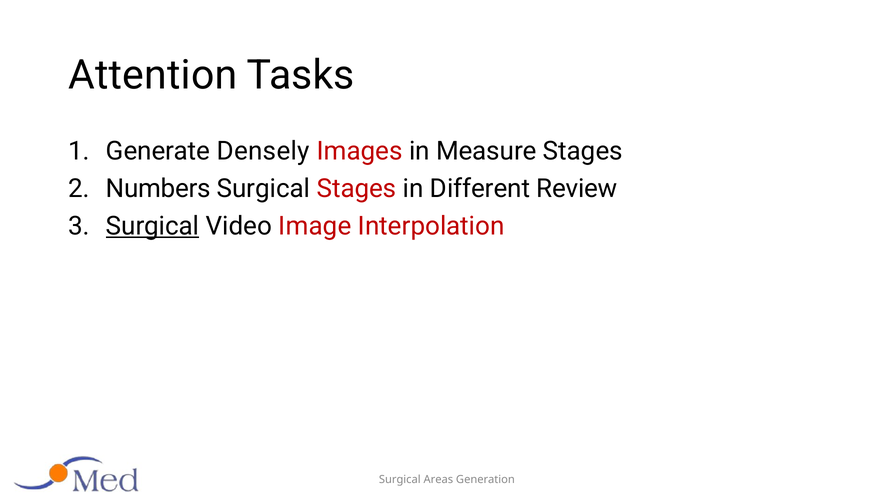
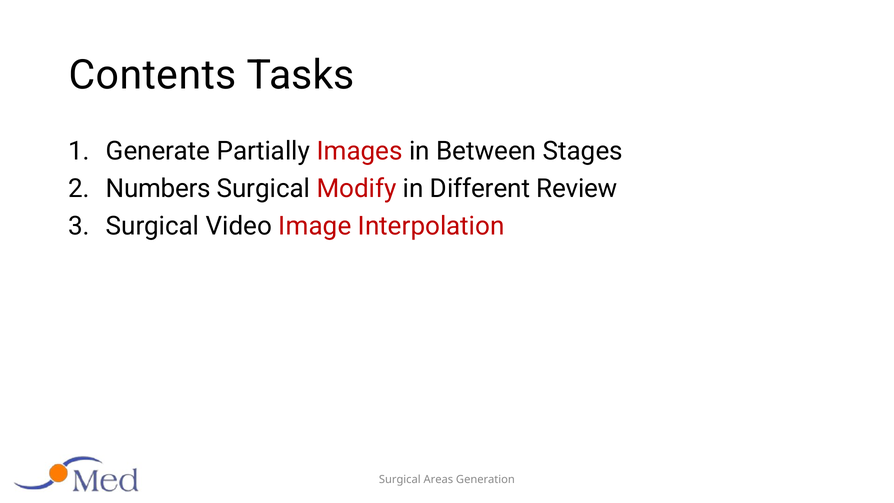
Attention: Attention -> Contents
Densely: Densely -> Partially
Measure: Measure -> Between
Surgical Stages: Stages -> Modify
Surgical at (153, 226) underline: present -> none
